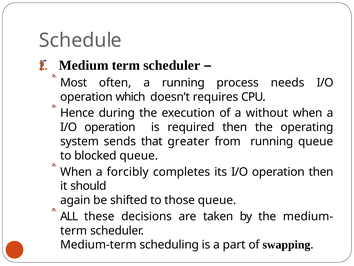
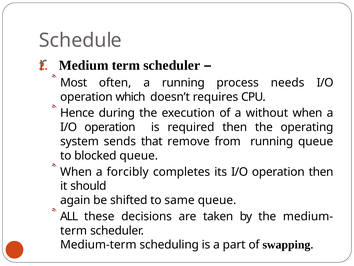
greater: greater -> remove
those: those -> same
